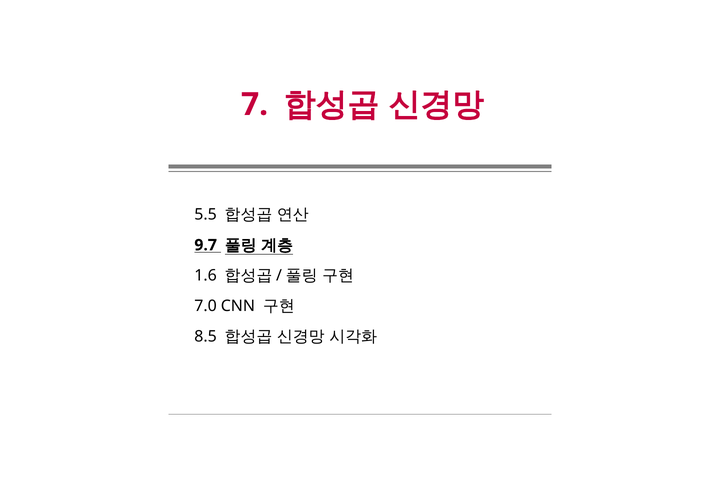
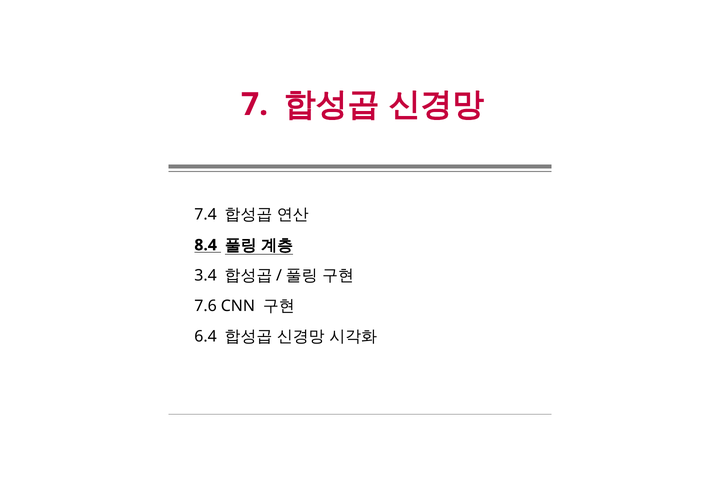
5.5: 5.5 -> 7.4
9.7: 9.7 -> 8.4
1.6: 1.6 -> 3.4
7.0: 7.0 -> 7.6
8.5: 8.5 -> 6.4
